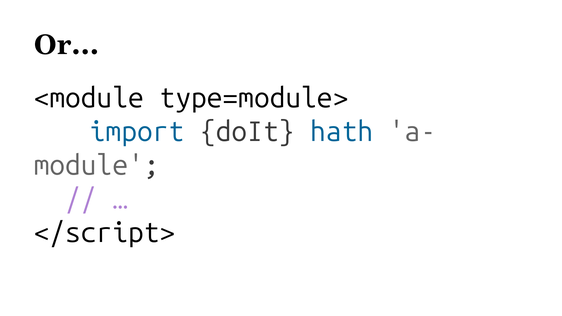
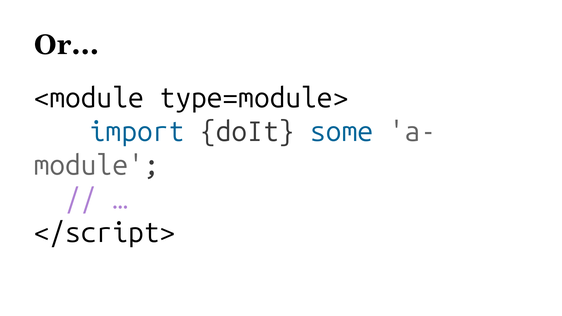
hath: hath -> some
